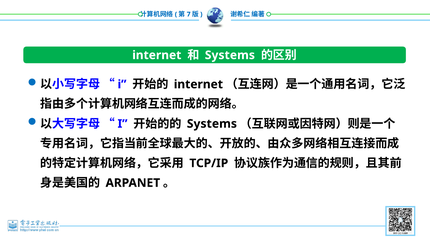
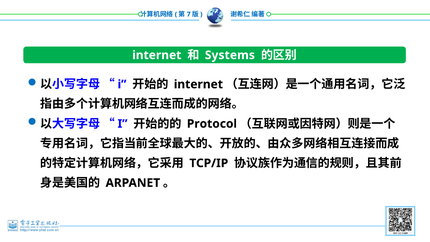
Systems at (212, 124): Systems -> Protocol
